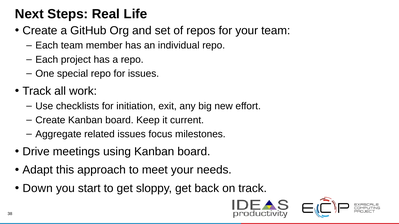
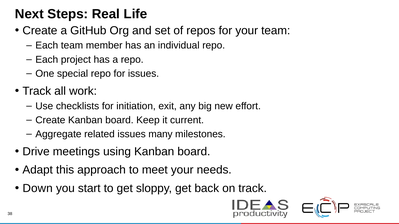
focus: focus -> many
